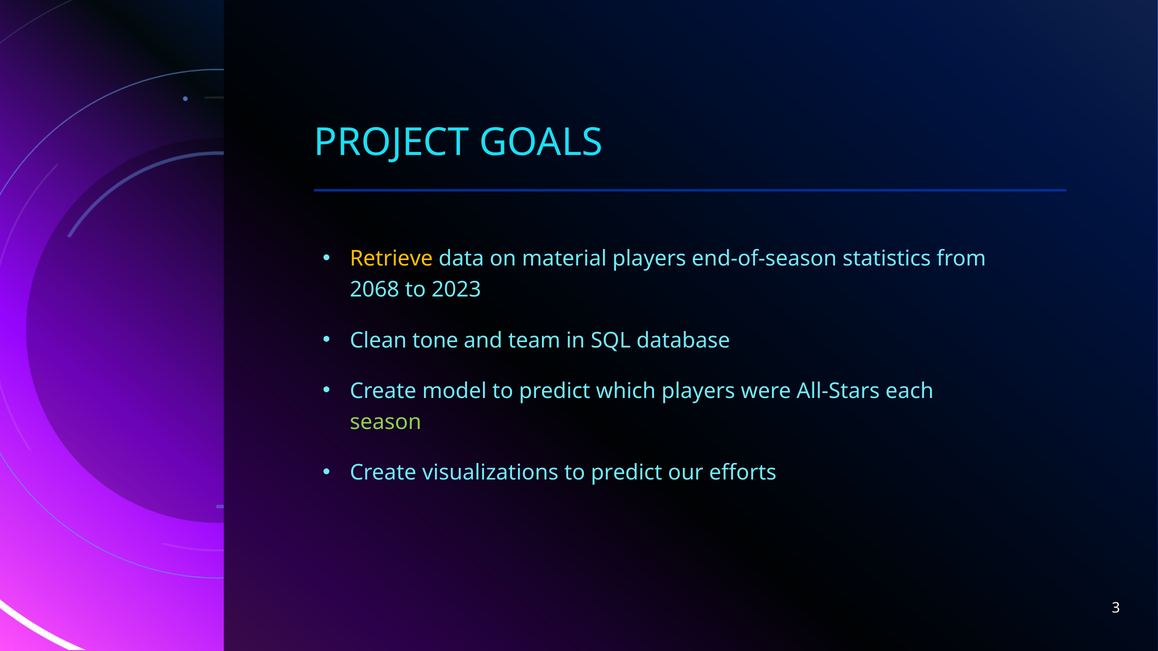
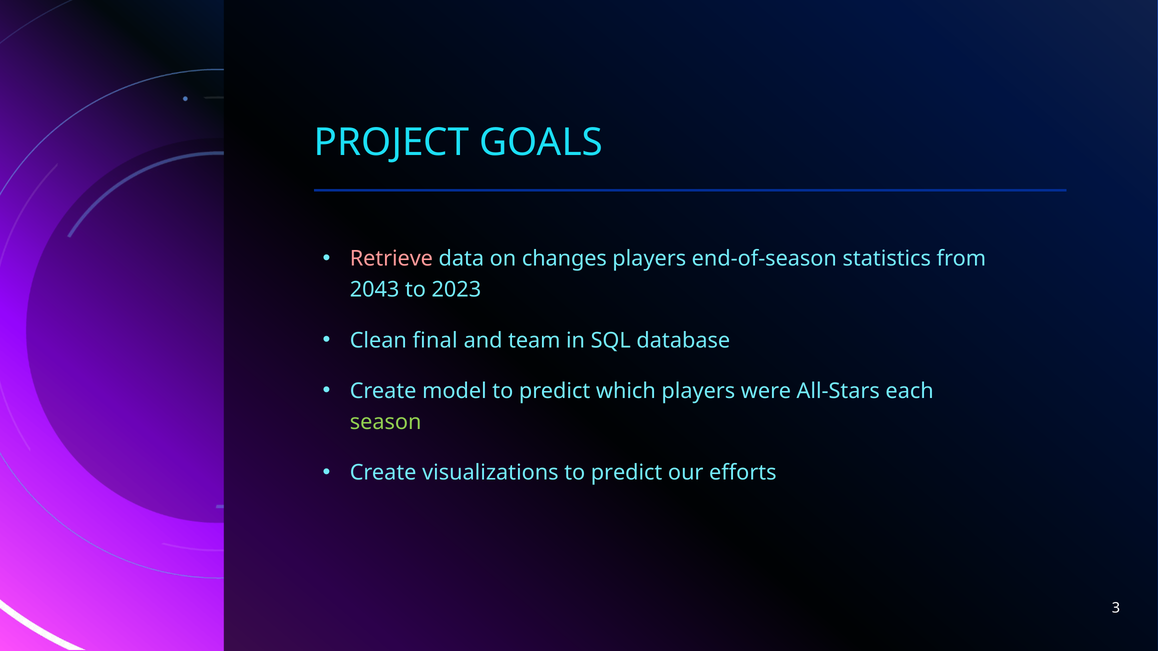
Retrieve colour: yellow -> pink
material: material -> changes
2068: 2068 -> 2043
tone: tone -> final
